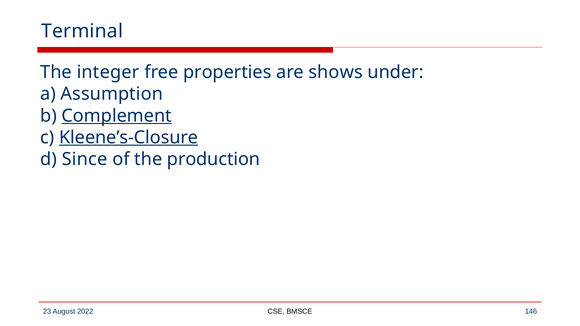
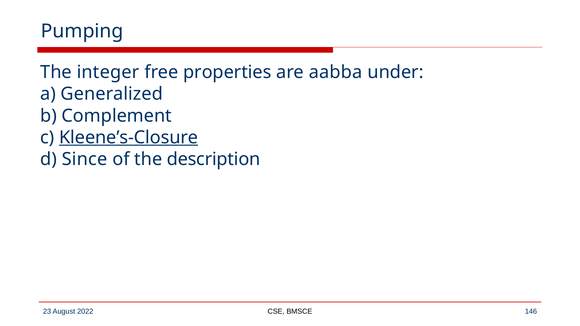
Terminal: Terminal -> Pumping
shows: shows -> aabba
Assumption: Assumption -> Generalized
Complement underline: present -> none
production: production -> description
